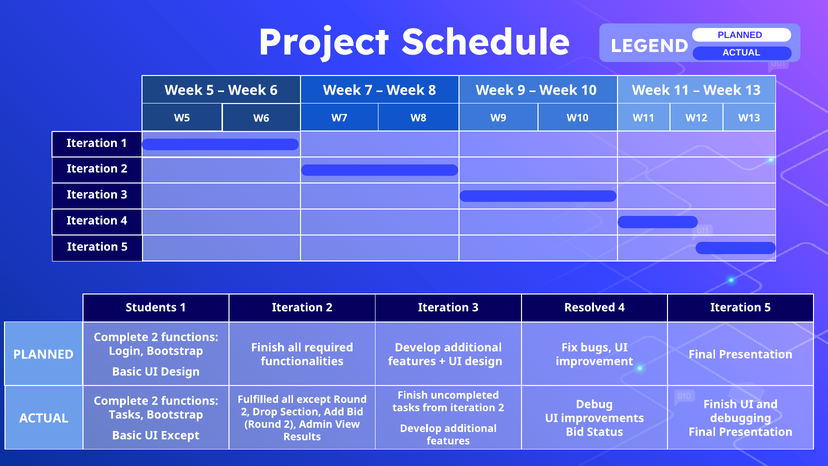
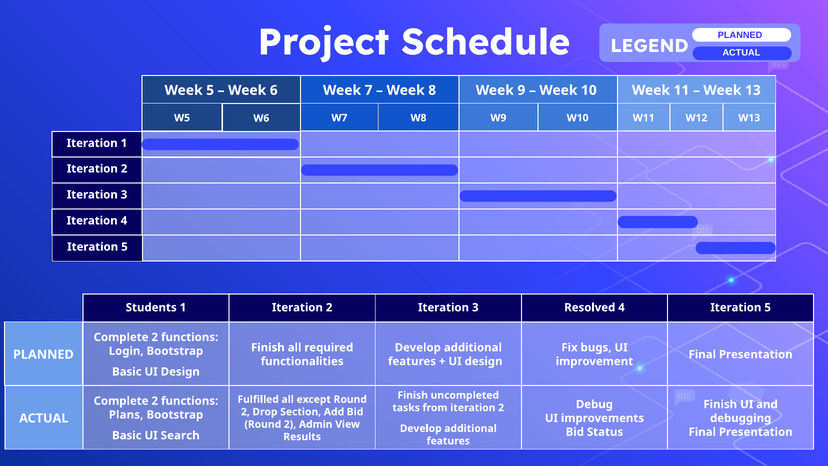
Tasks at (126, 415): Tasks -> Plans
UI Except: Except -> Search
